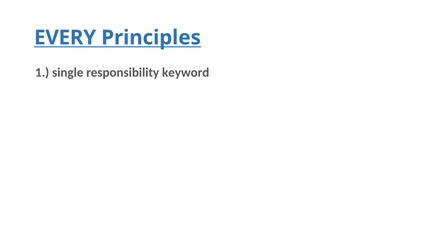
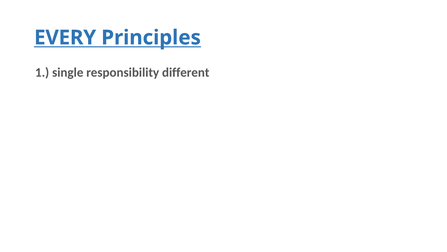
keyword: keyword -> different
